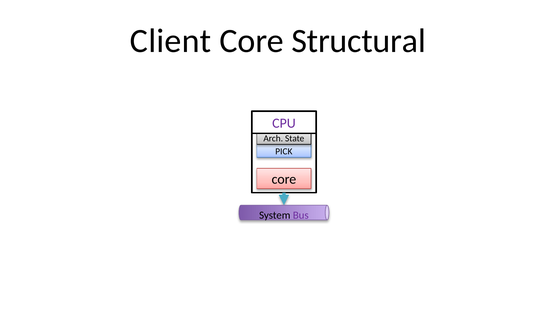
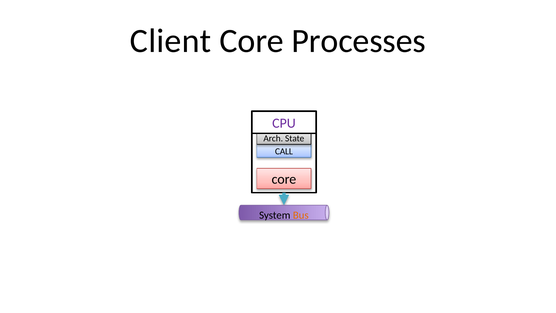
Structural: Structural -> Processes
PICK: PICK -> CALL
Bus colour: purple -> orange
